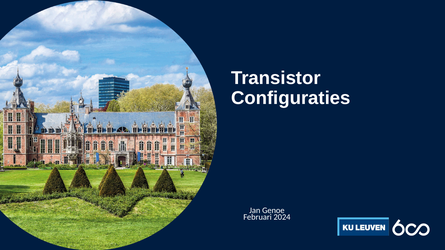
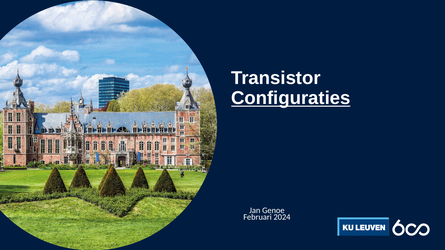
Configuraties underline: none -> present
